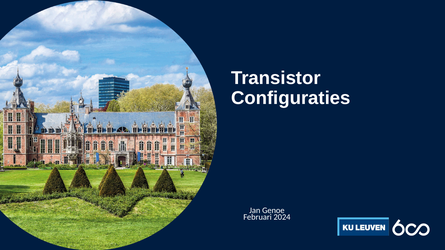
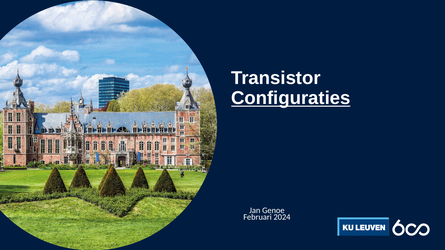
Configuraties underline: none -> present
